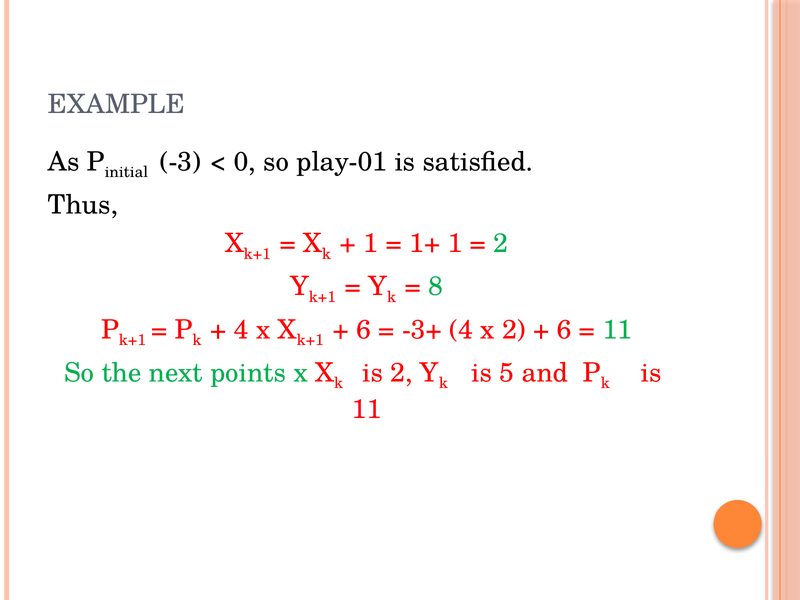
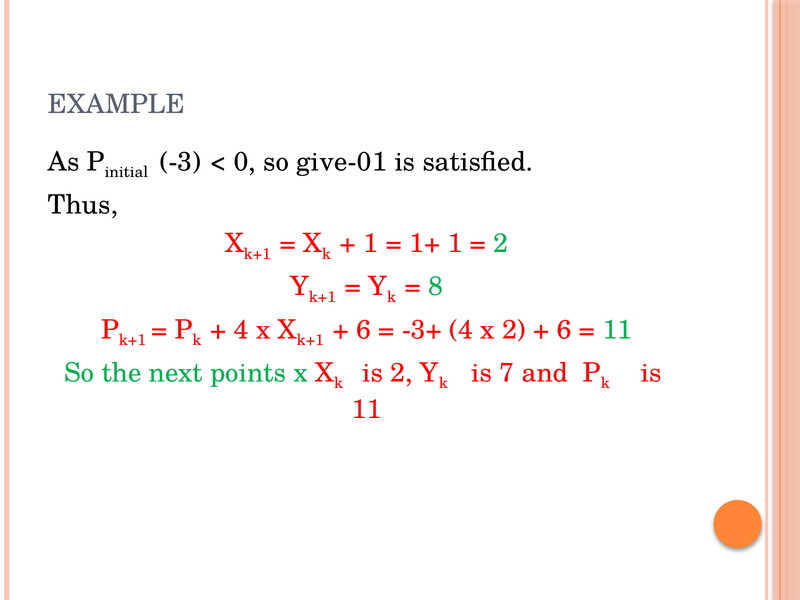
play-01: play-01 -> give-01
5: 5 -> 7
